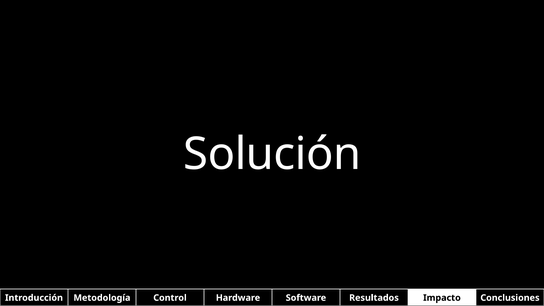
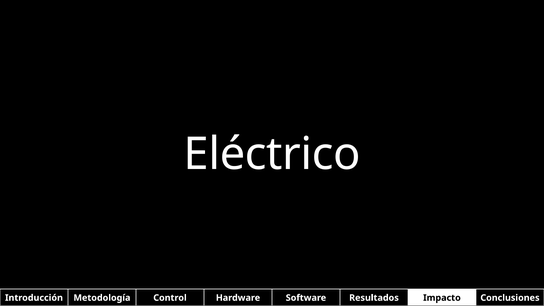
Solución: Solución -> Eléctrico
